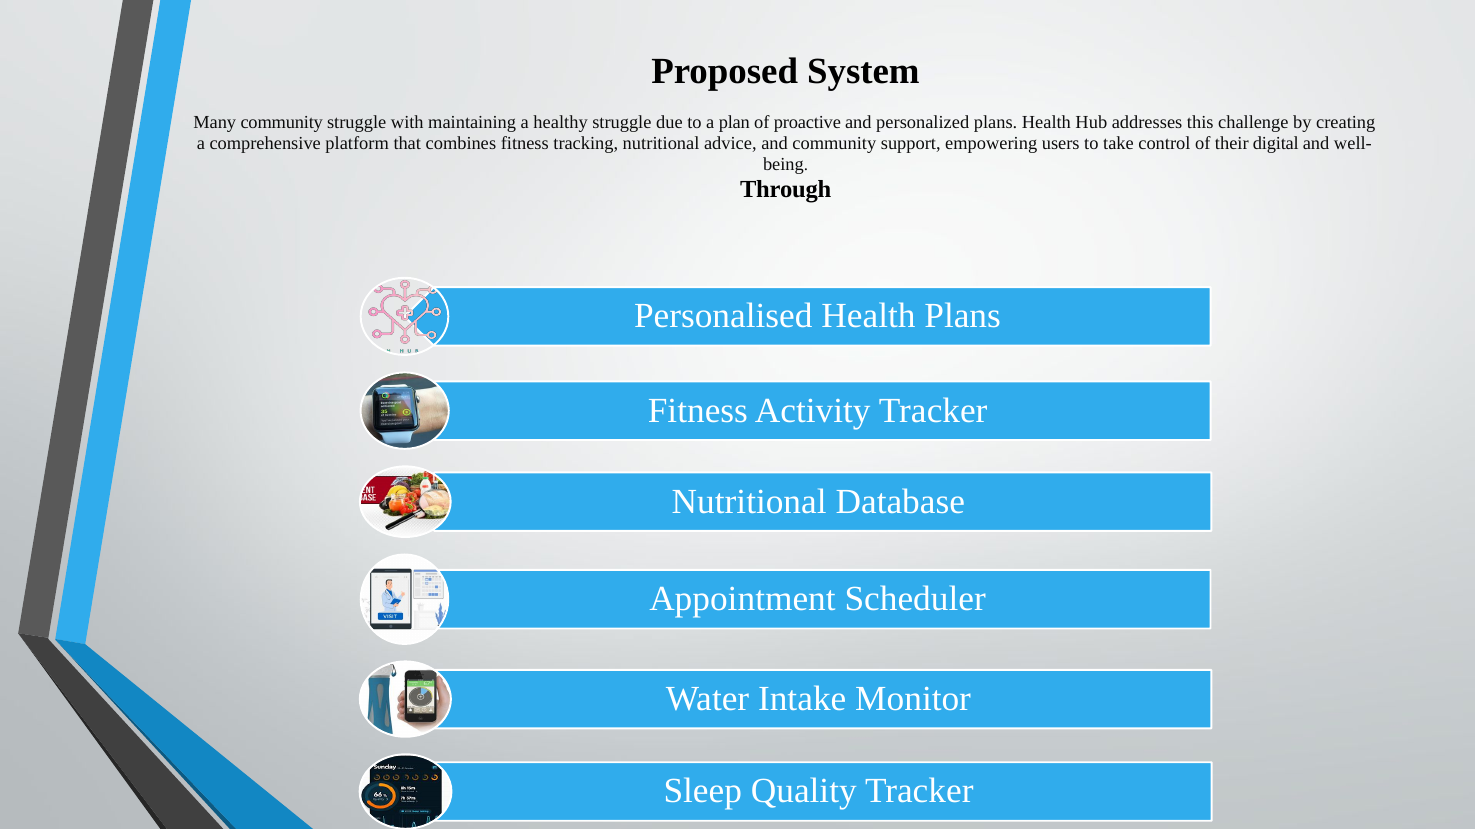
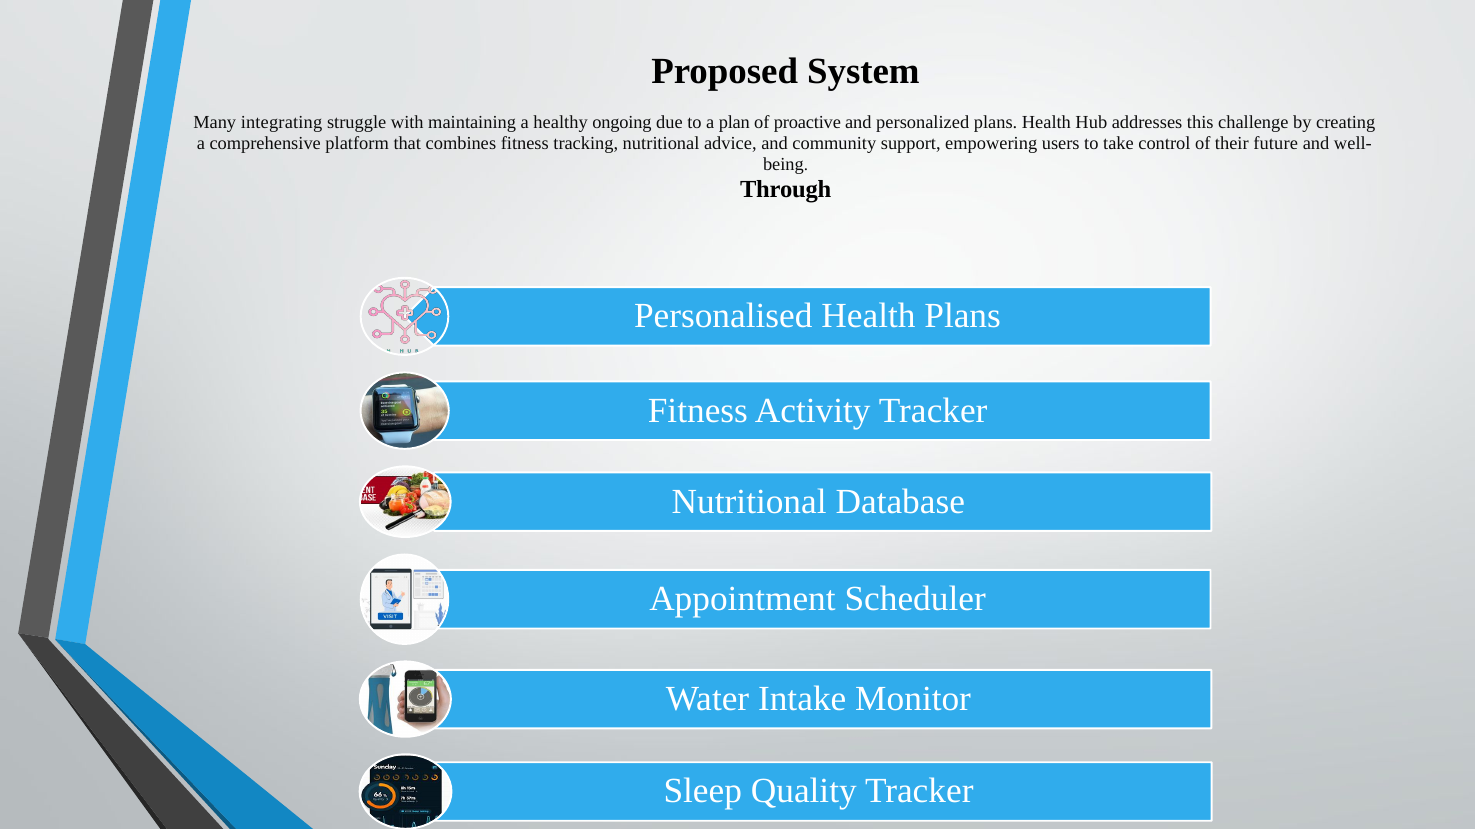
Many community: community -> integrating
healthy struggle: struggle -> ongoing
digital: digital -> future
